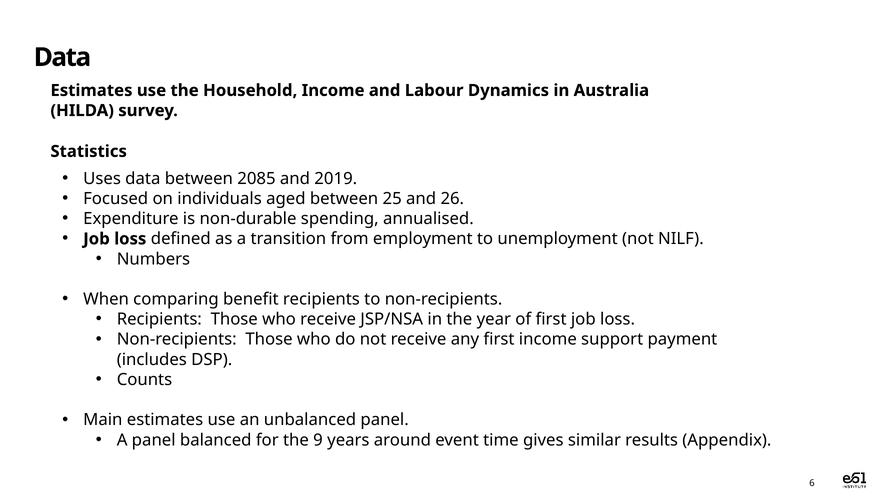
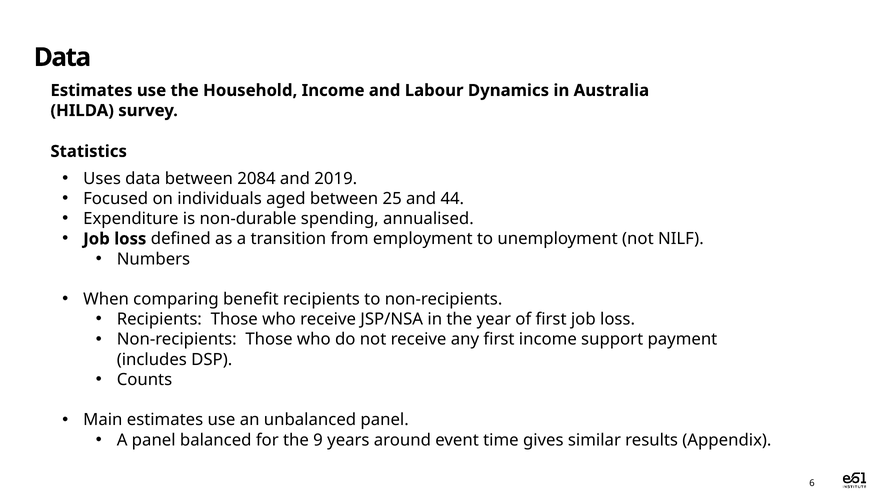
2085: 2085 -> 2084
26: 26 -> 44
